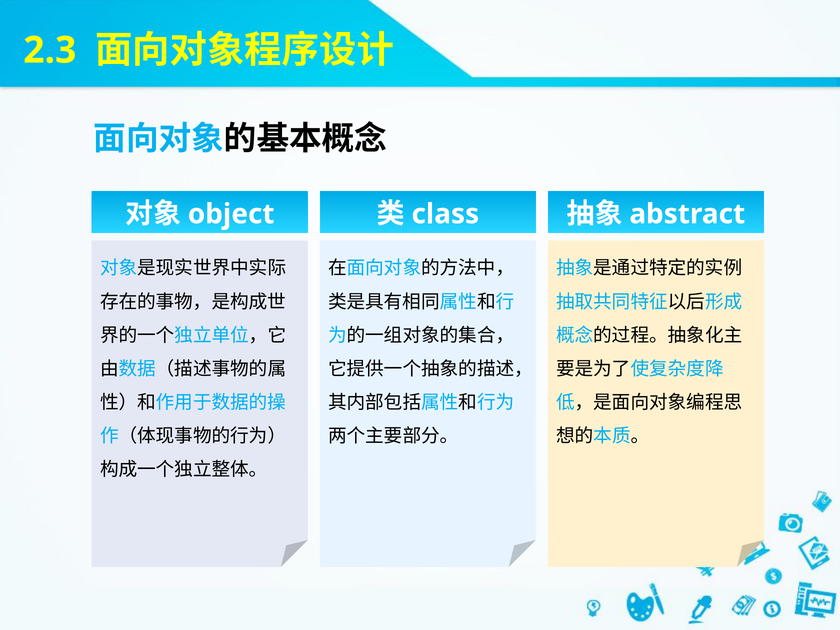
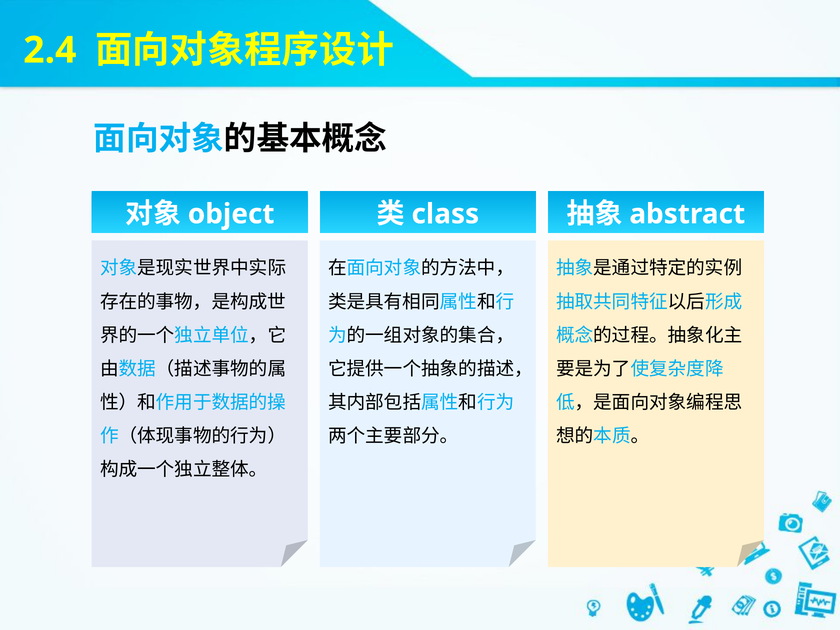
2.3: 2.3 -> 2.4
